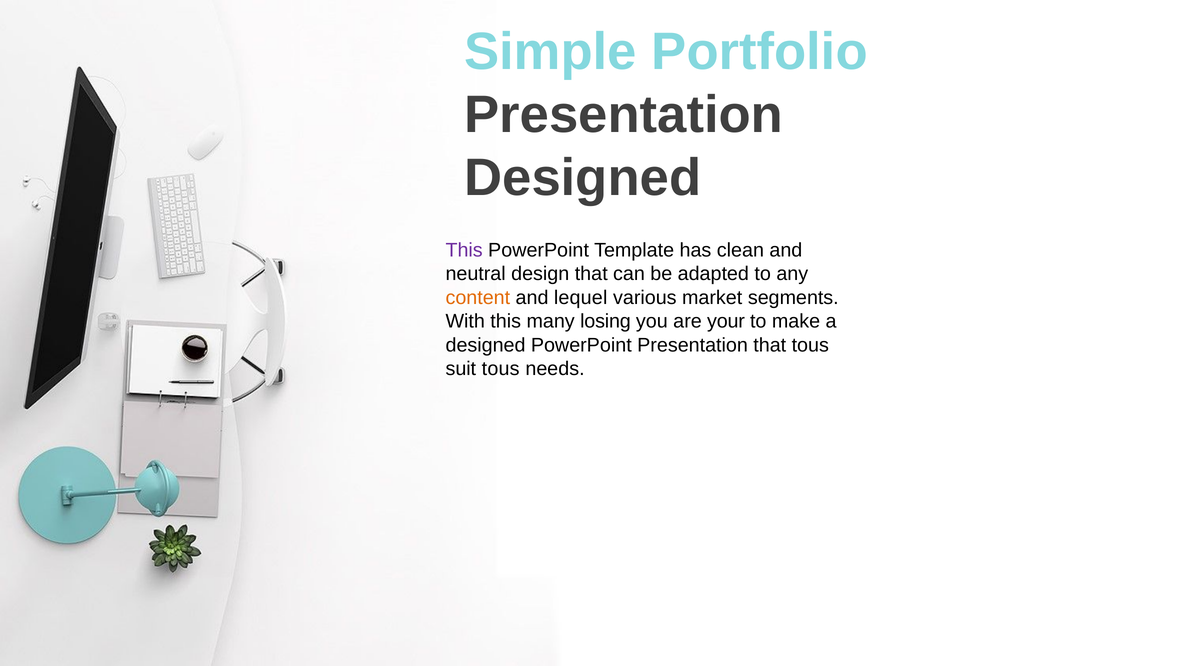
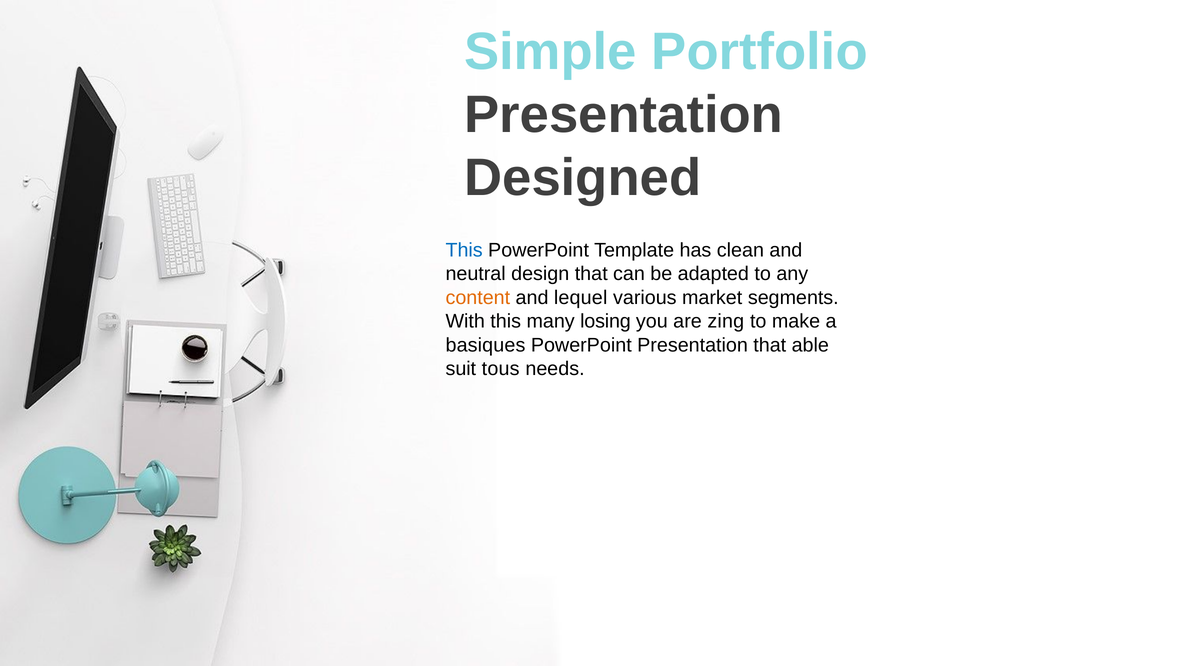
This at (464, 251) colour: purple -> blue
your: your -> zing
designed at (486, 345): designed -> basiques
that tous: tous -> able
